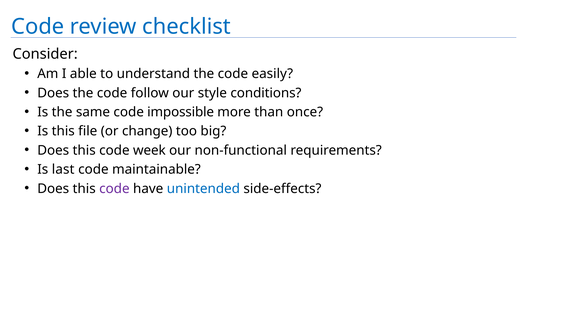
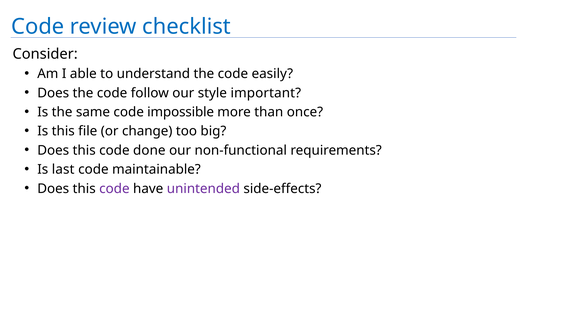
conditions: conditions -> important
week: week -> done
unintended colour: blue -> purple
